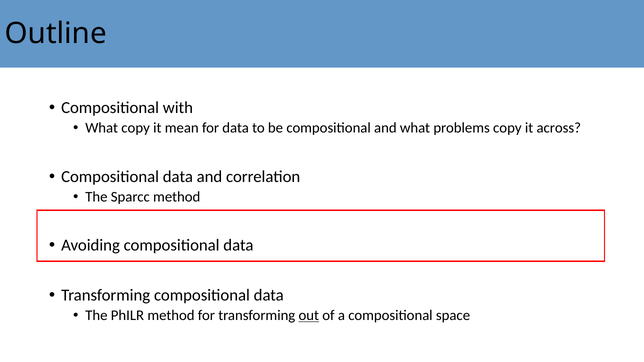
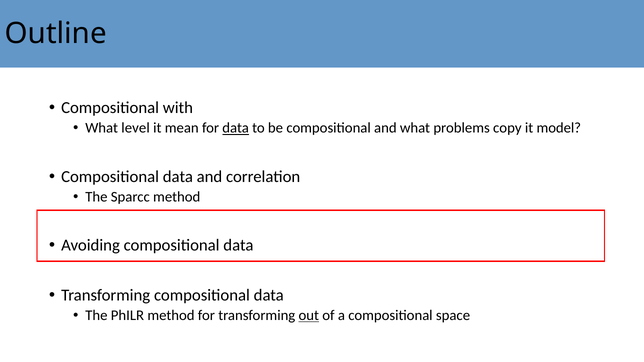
What copy: copy -> level
data at (236, 128) underline: none -> present
across: across -> model
